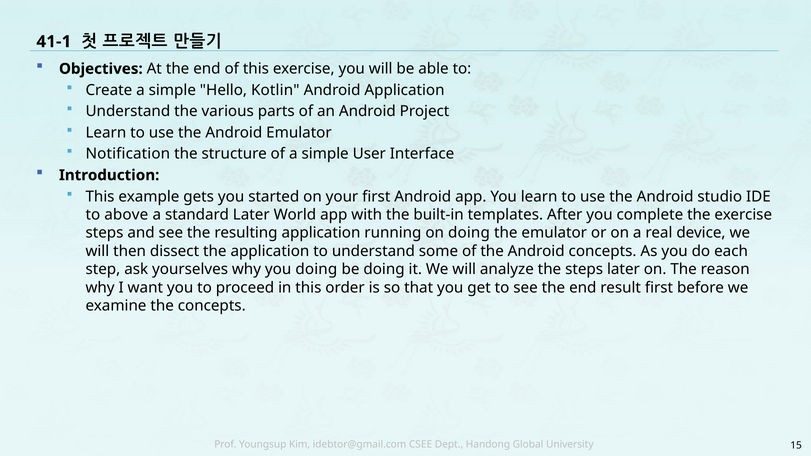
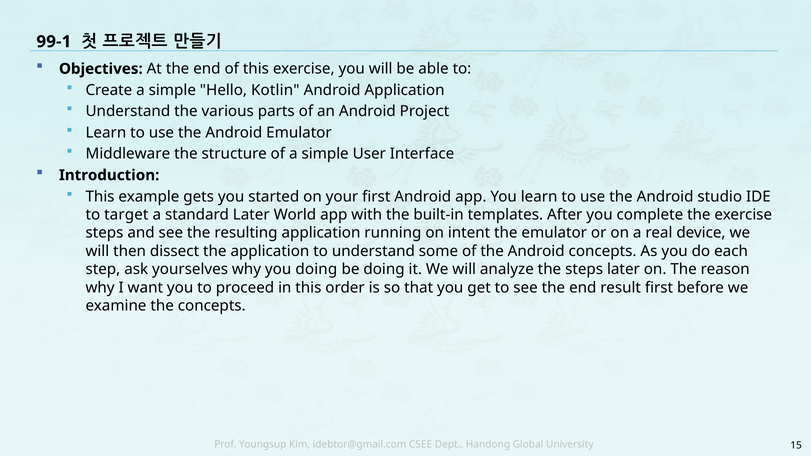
41-1: 41-1 -> 99-1
Notification: Notification -> Middleware
above: above -> target
on doing: doing -> intent
